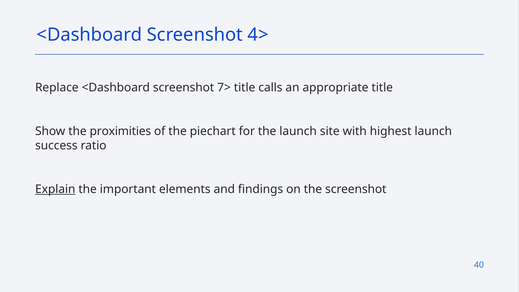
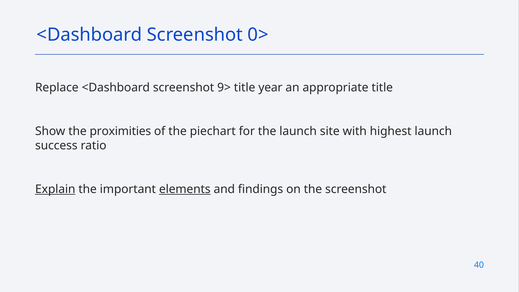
4>: 4> -> 0>
7>: 7> -> 9>
calls: calls -> year
elements underline: none -> present
